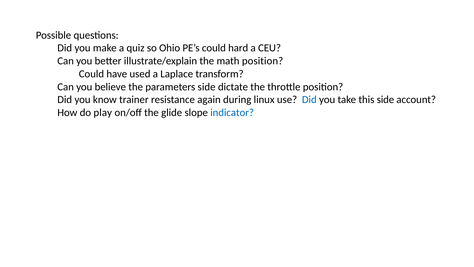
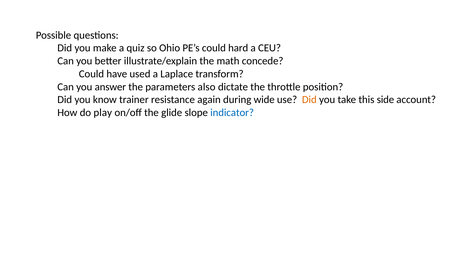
math position: position -> concede
believe: believe -> answer
parameters side: side -> also
linux: linux -> wide
Did at (309, 100) colour: blue -> orange
